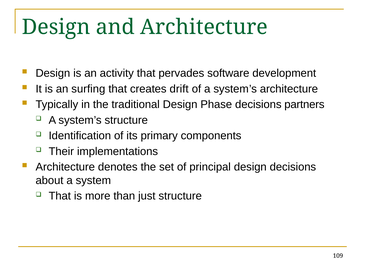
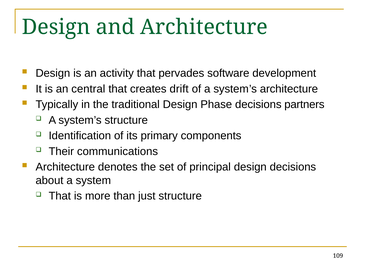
surfing: surfing -> central
implementations: implementations -> communications
